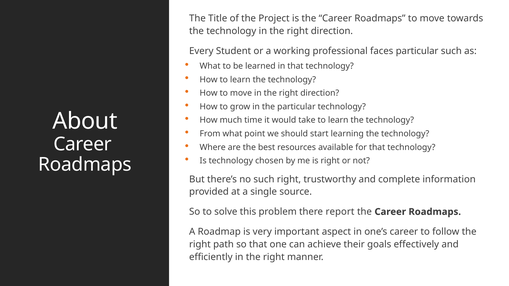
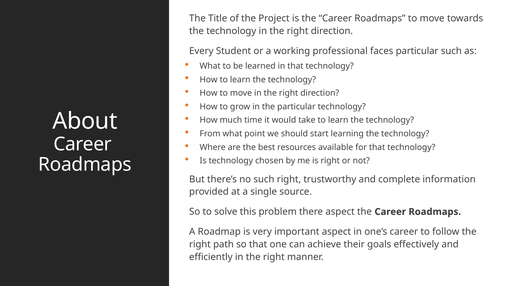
there report: report -> aspect
